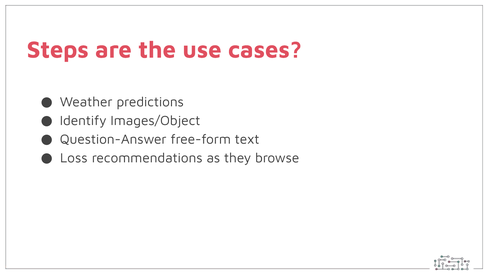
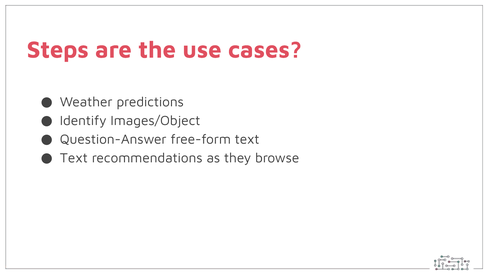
Loss at (74, 158): Loss -> Text
